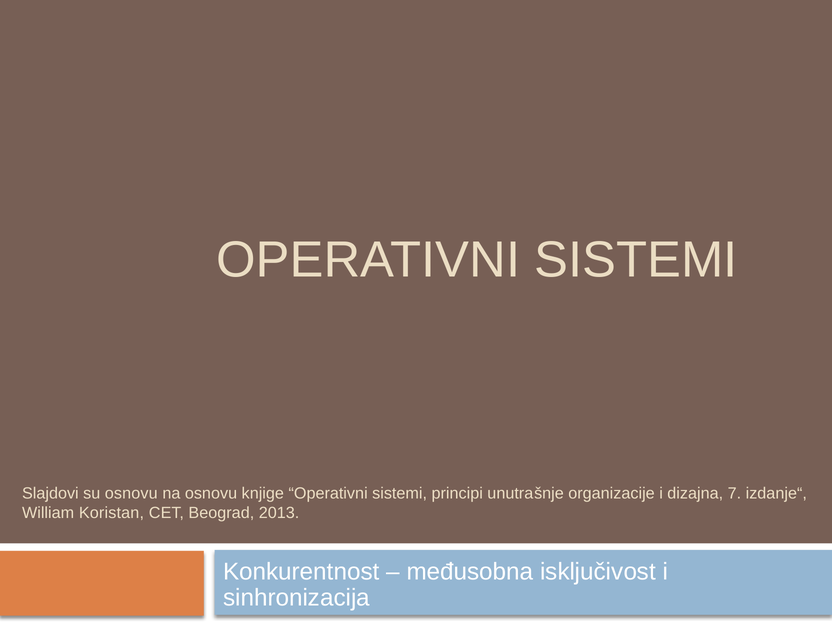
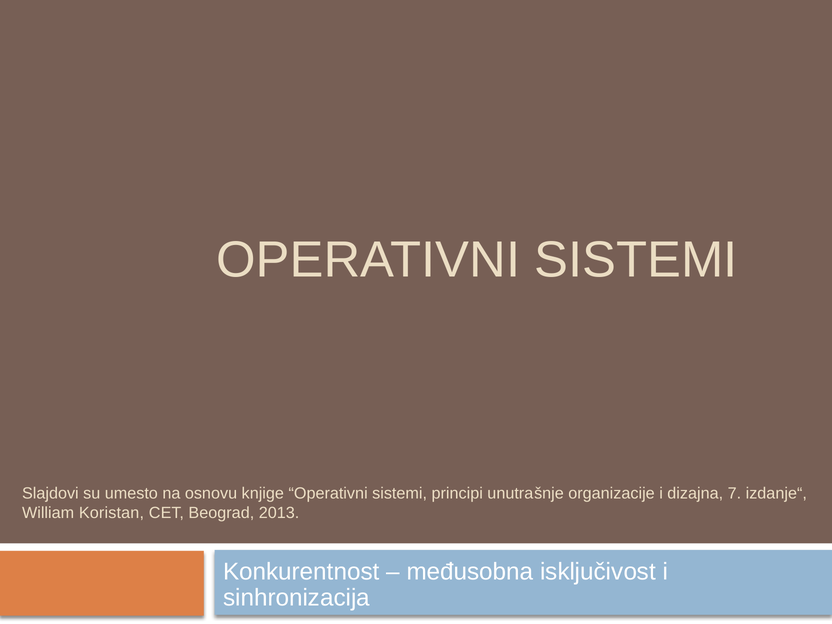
su osnovu: osnovu -> umesto
